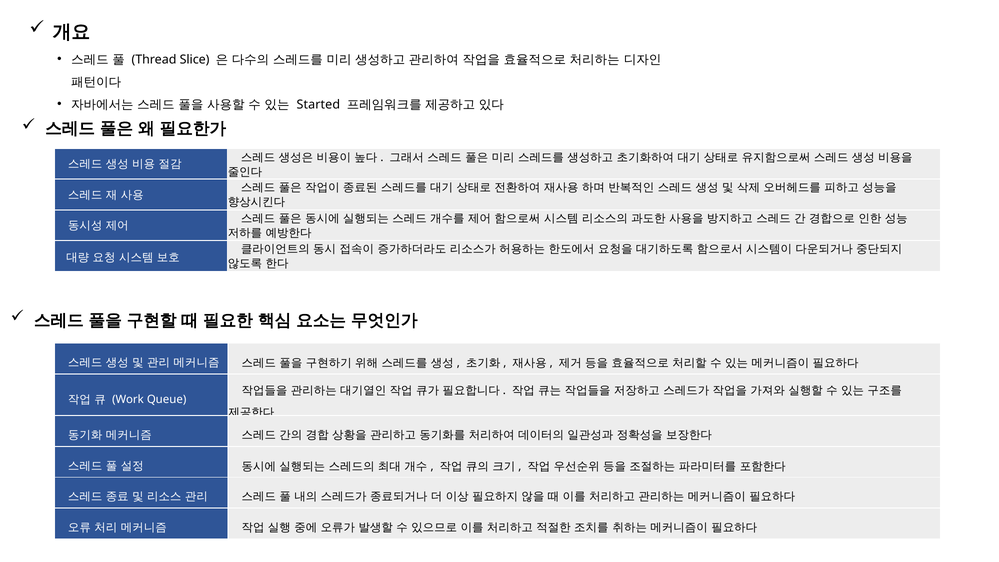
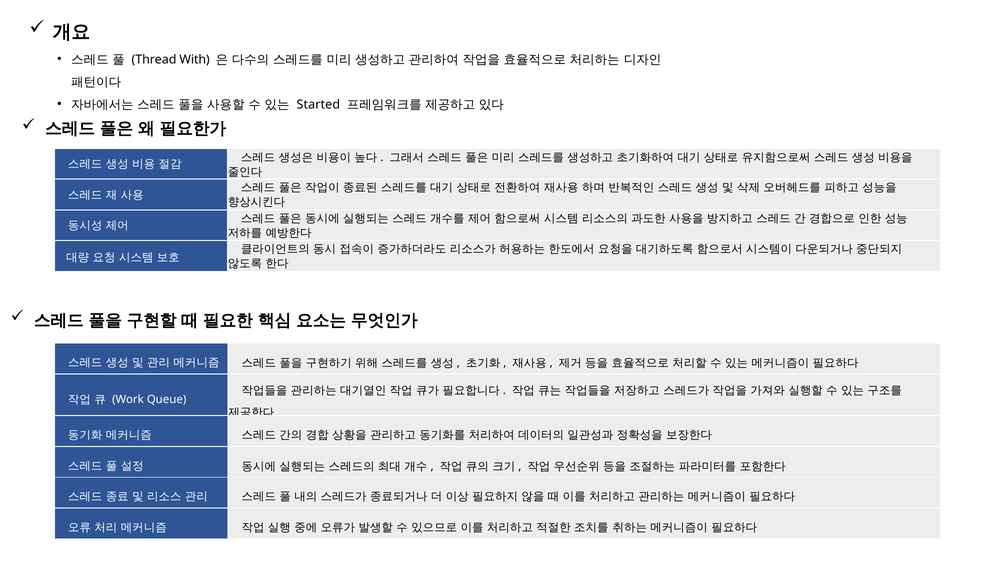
Slice: Slice -> With
